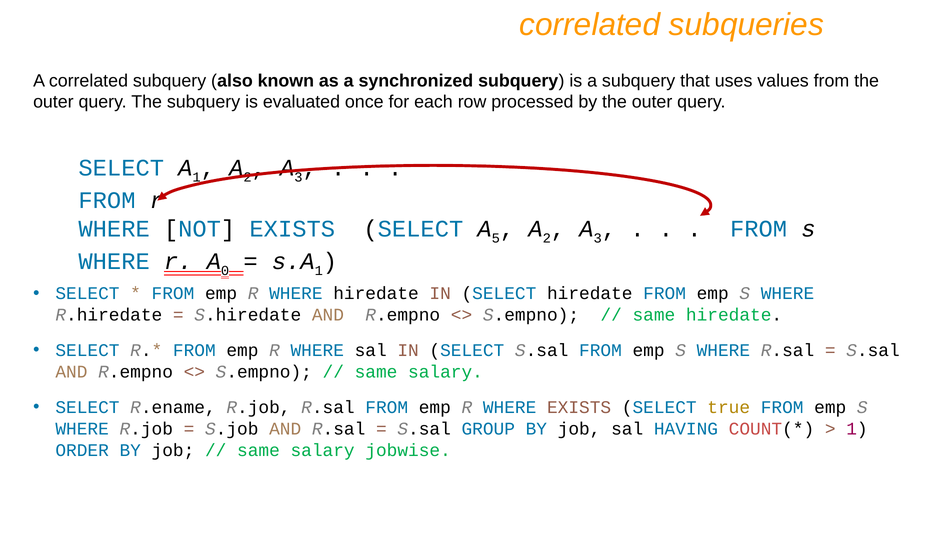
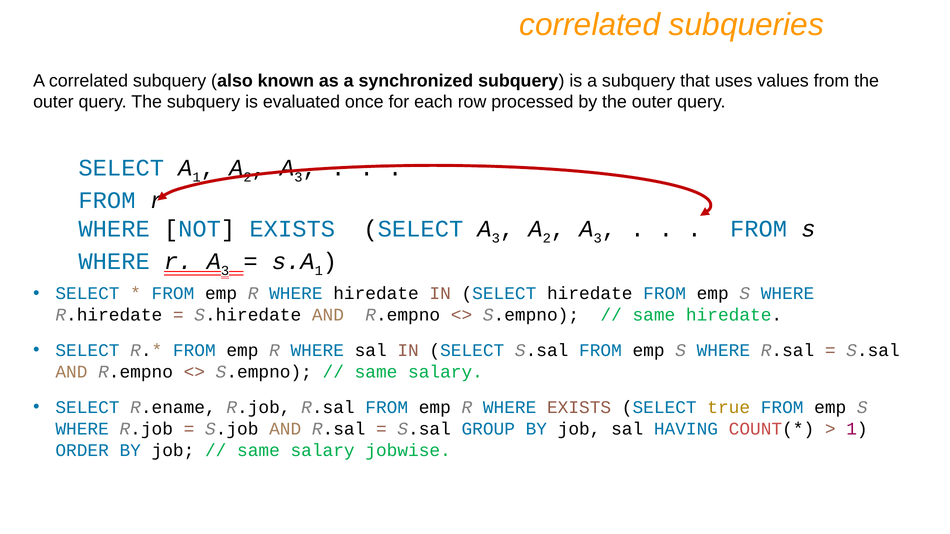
SELECT A 5: 5 -> 3
r A 0: 0 -> 3
